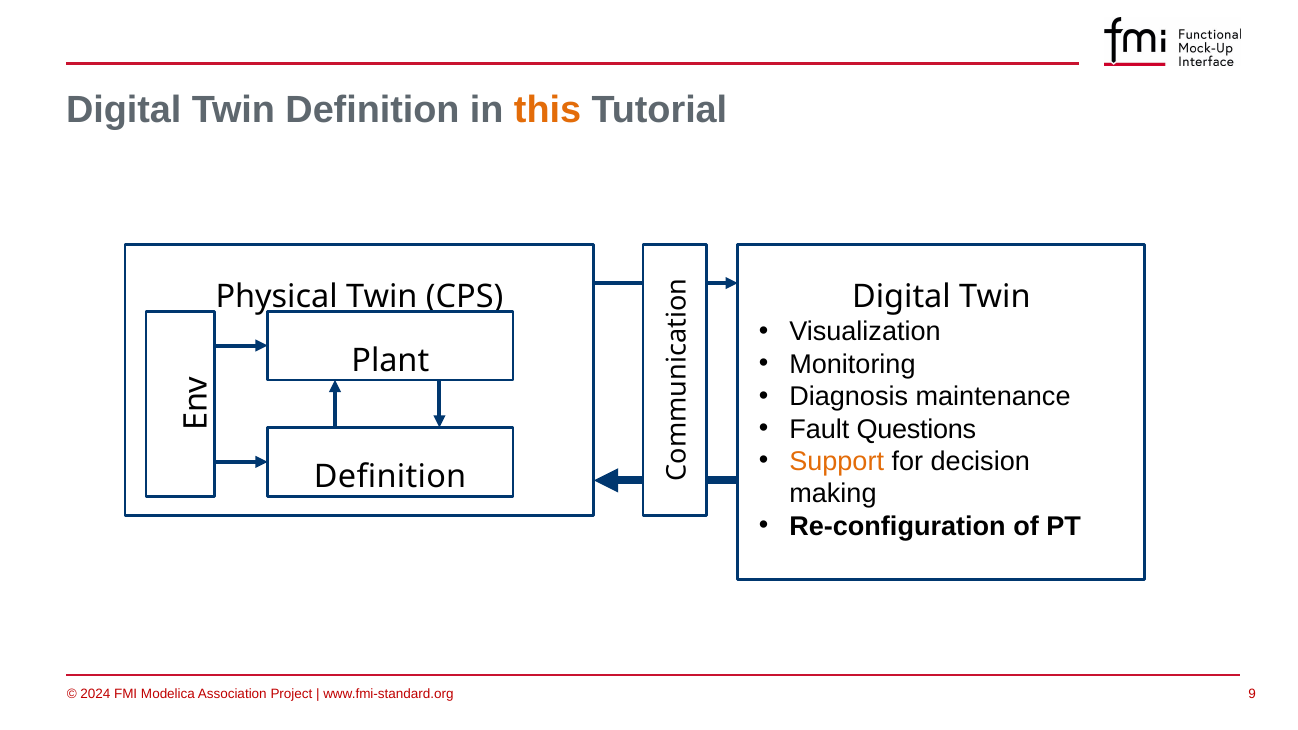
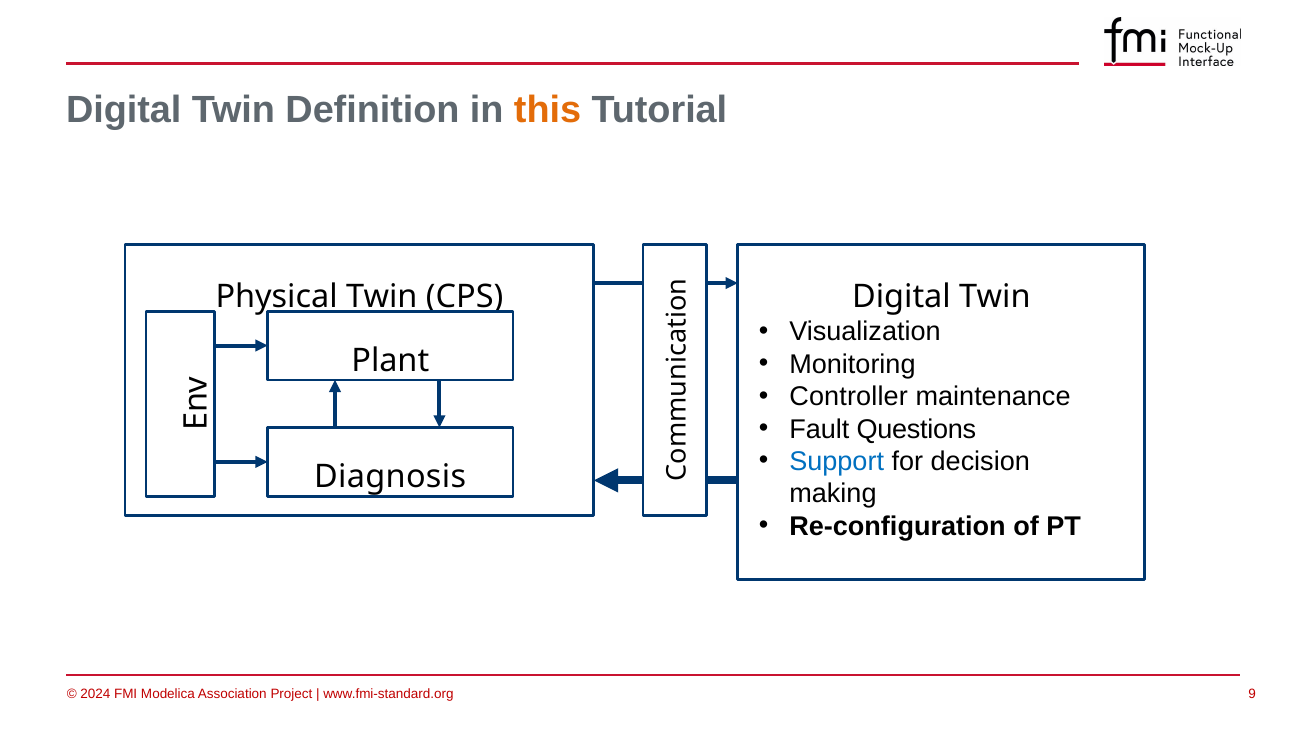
Diagnosis: Diagnosis -> Controller
Support colour: orange -> blue
Definition at (390, 477): Definition -> Diagnosis
